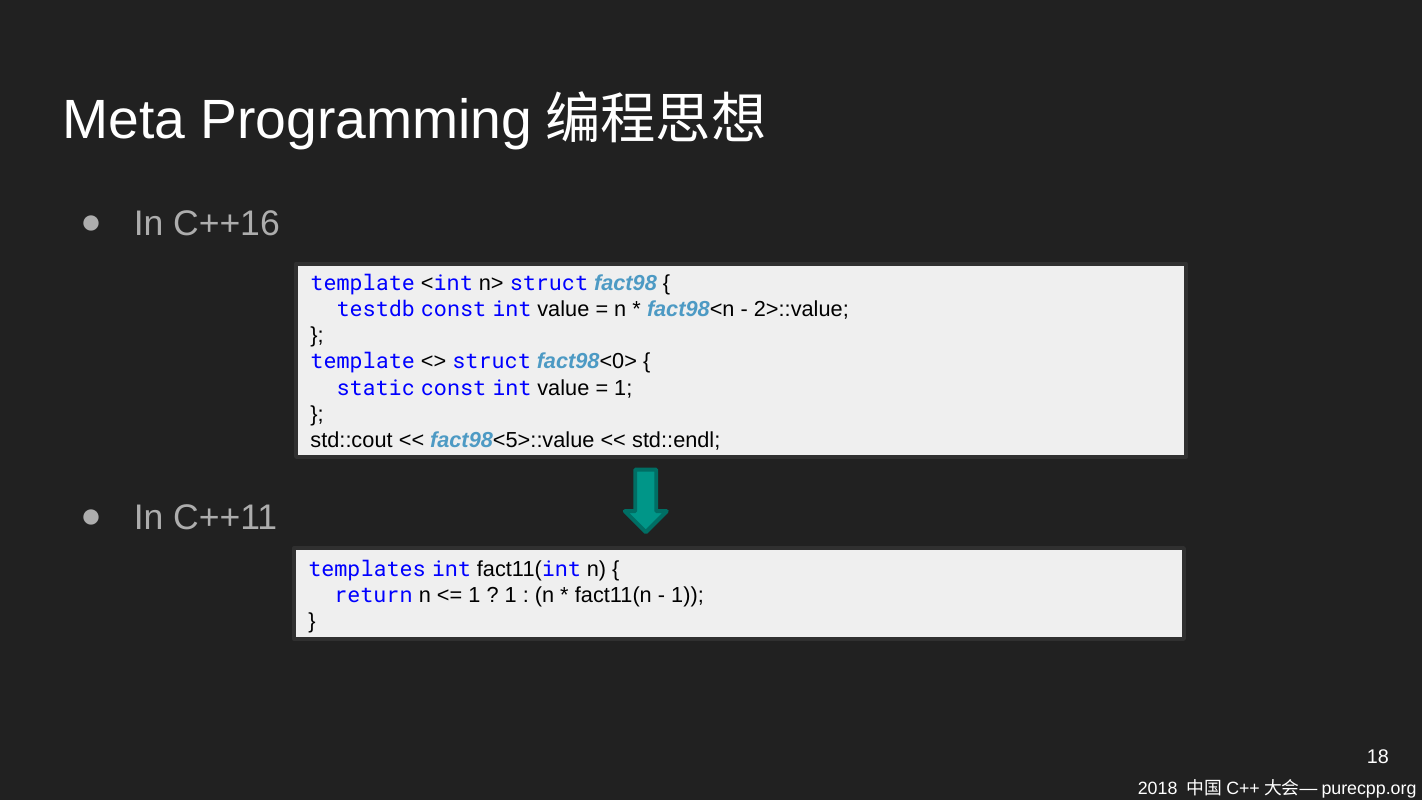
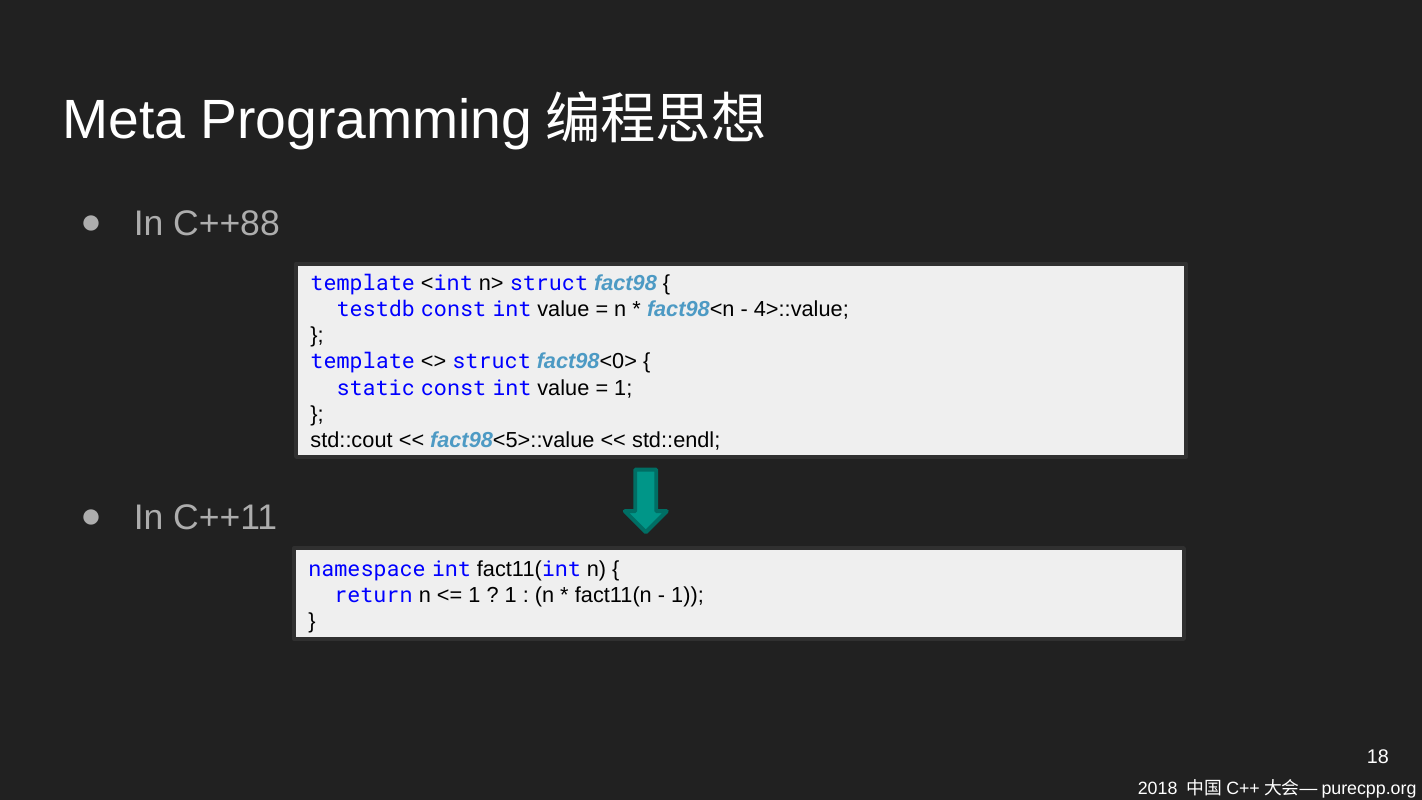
C++16: C++16 -> C++88
2>::value: 2>::value -> 4>::value
templates: templates -> namespace
